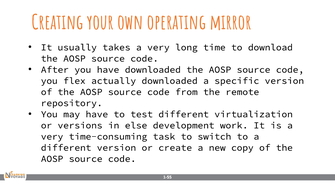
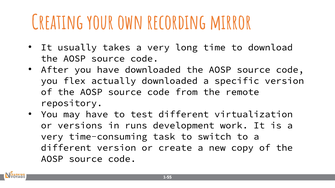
operating: operating -> recording
else: else -> runs
